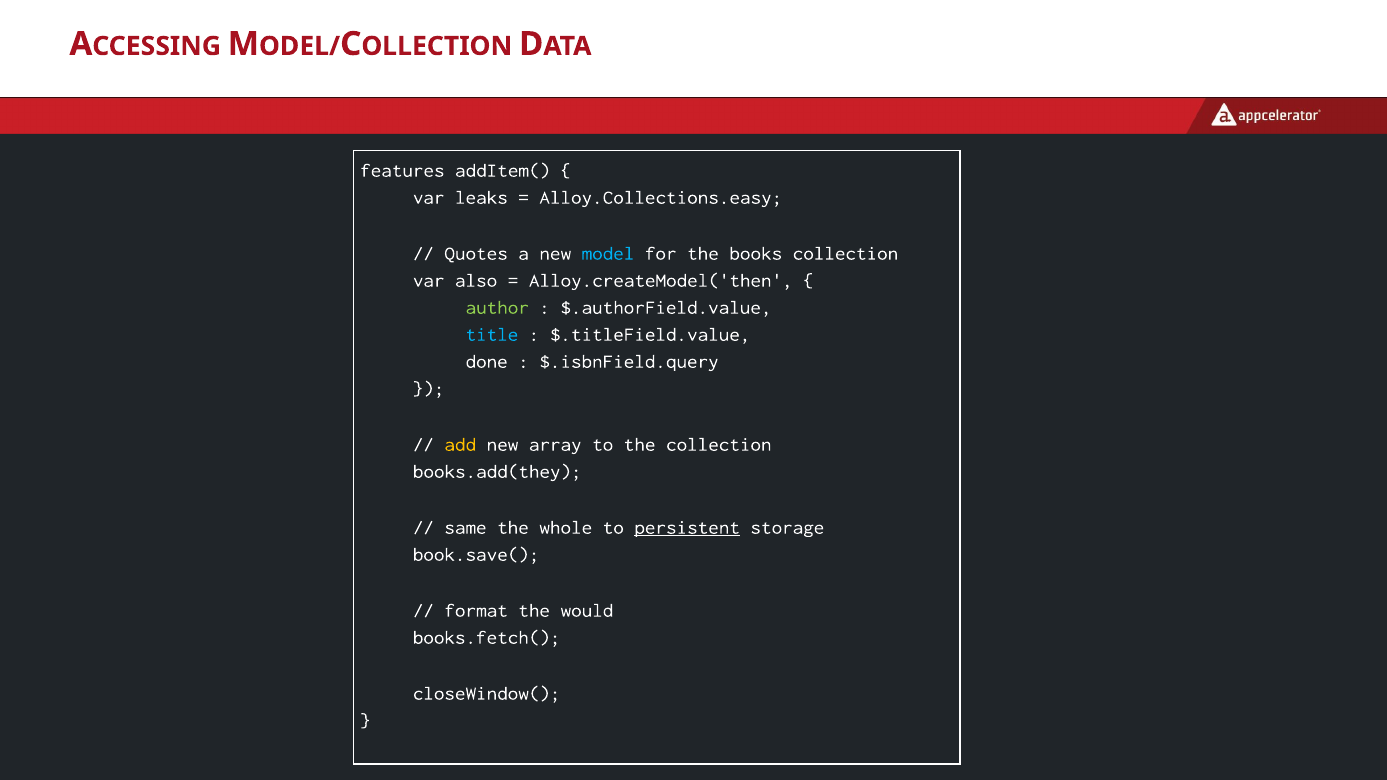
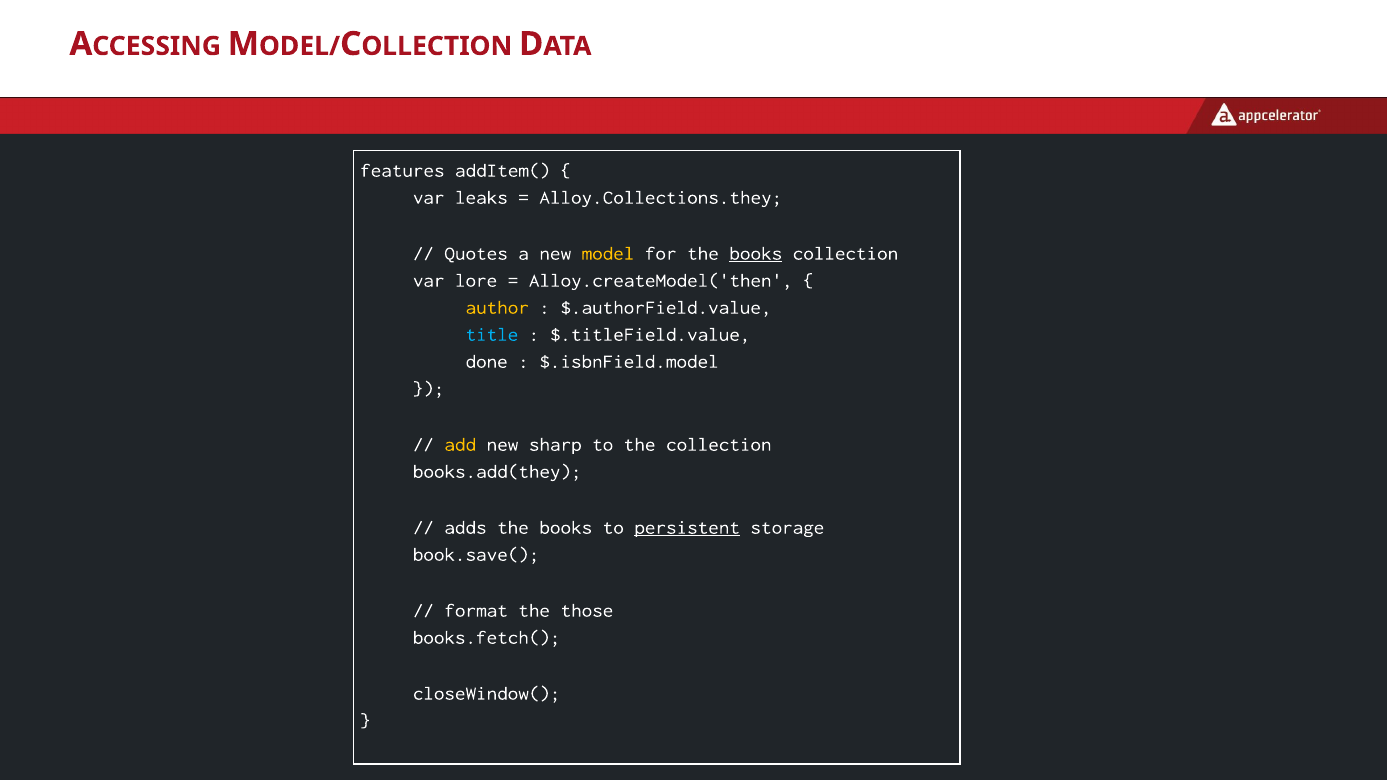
Alloy.Collections.easy: Alloy.Collections.easy -> Alloy.Collections.they
model colour: light blue -> yellow
books at (756, 253) underline: none -> present
also: also -> lore
author colour: light green -> yellow
$.isbnField.query: $.isbnField.query -> $.isbnField.model
array: array -> sharp
same: same -> adds
whole at (566, 527): whole -> books
would: would -> those
